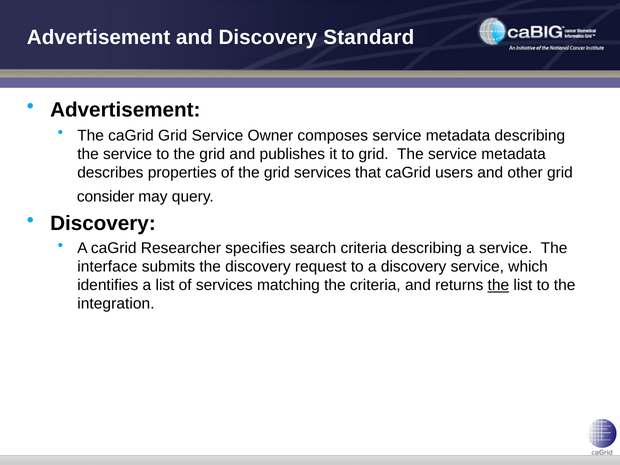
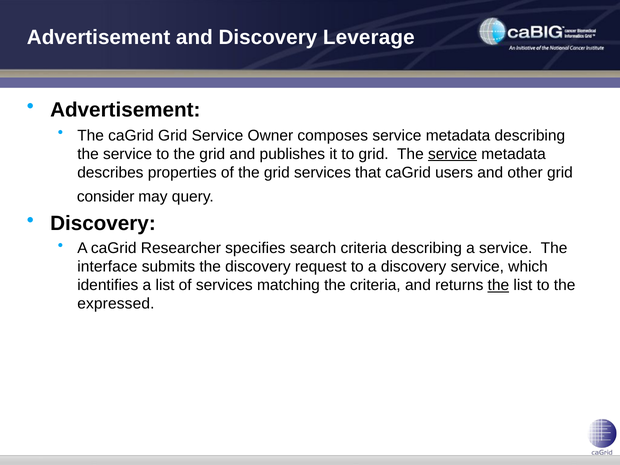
Standard: Standard -> Leverage
service at (453, 154) underline: none -> present
integration: integration -> expressed
